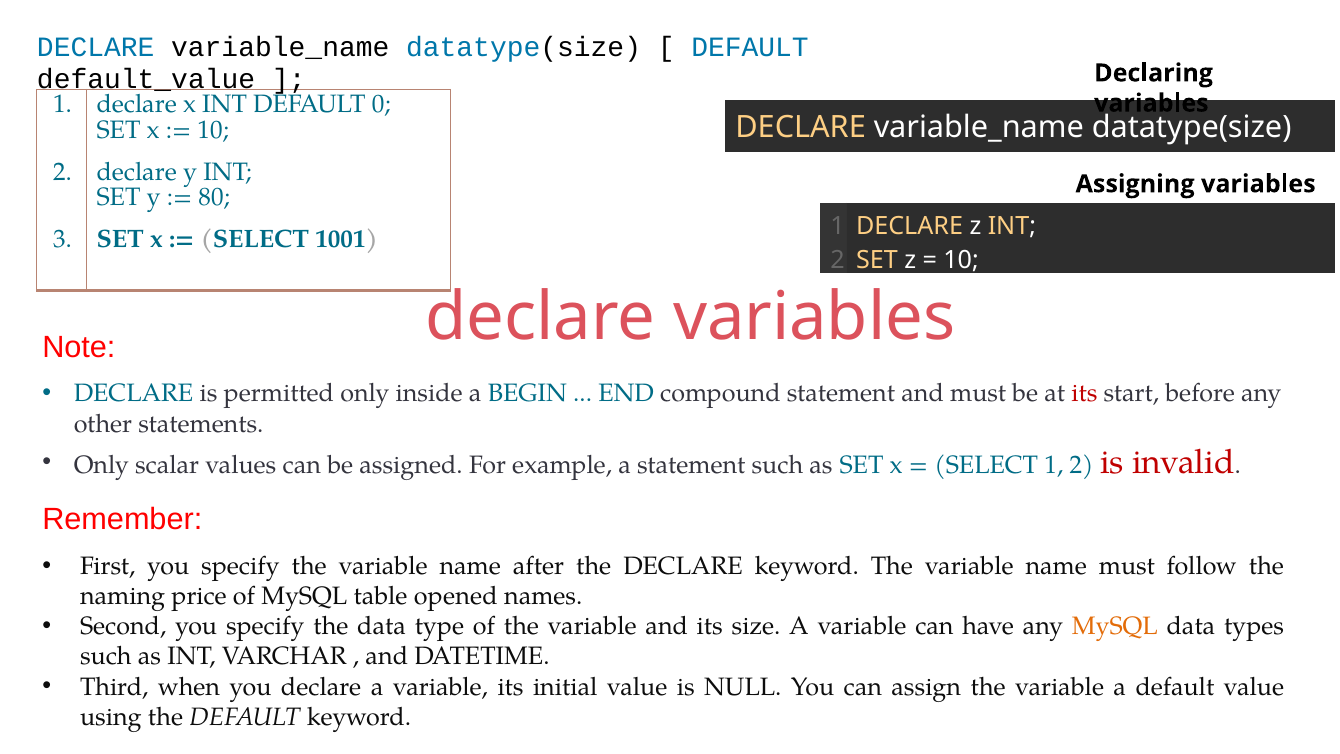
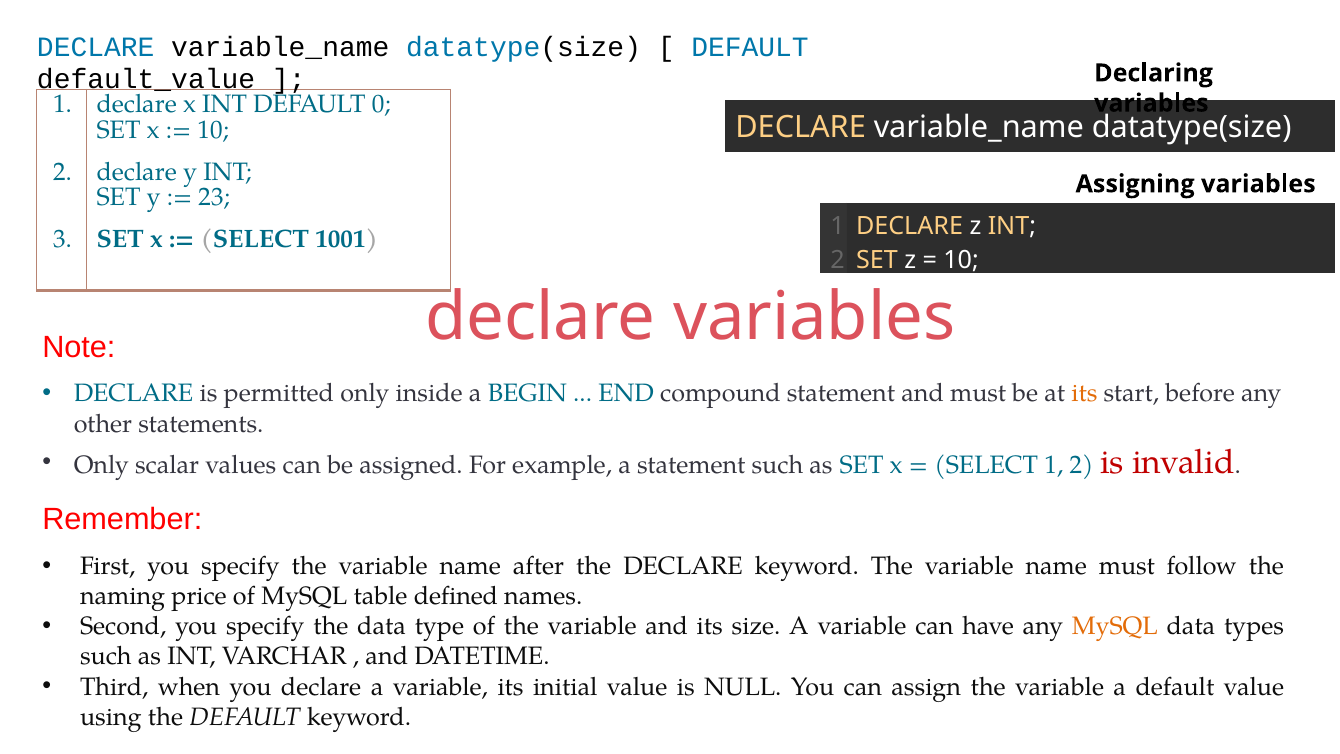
80: 80 -> 23
its at (1084, 393) colour: red -> orange
opened: opened -> defined
